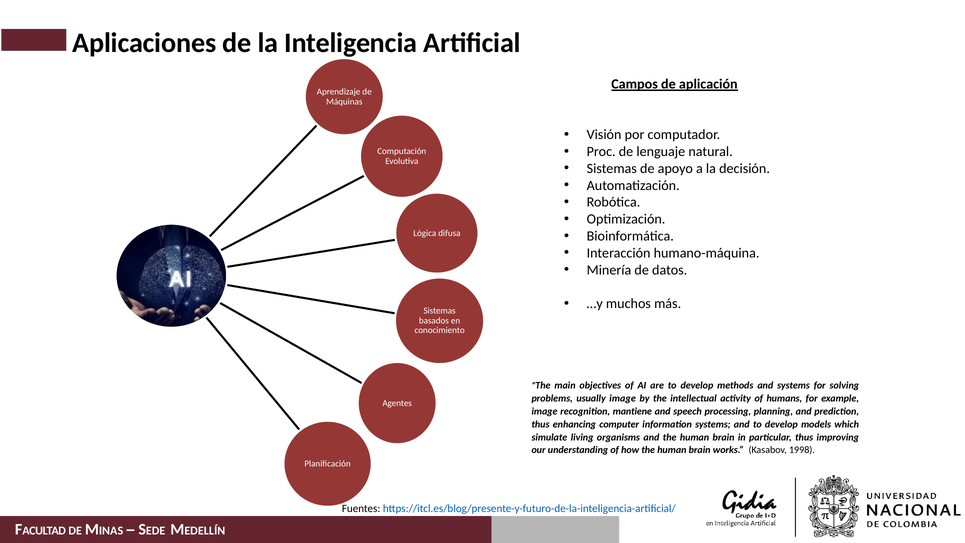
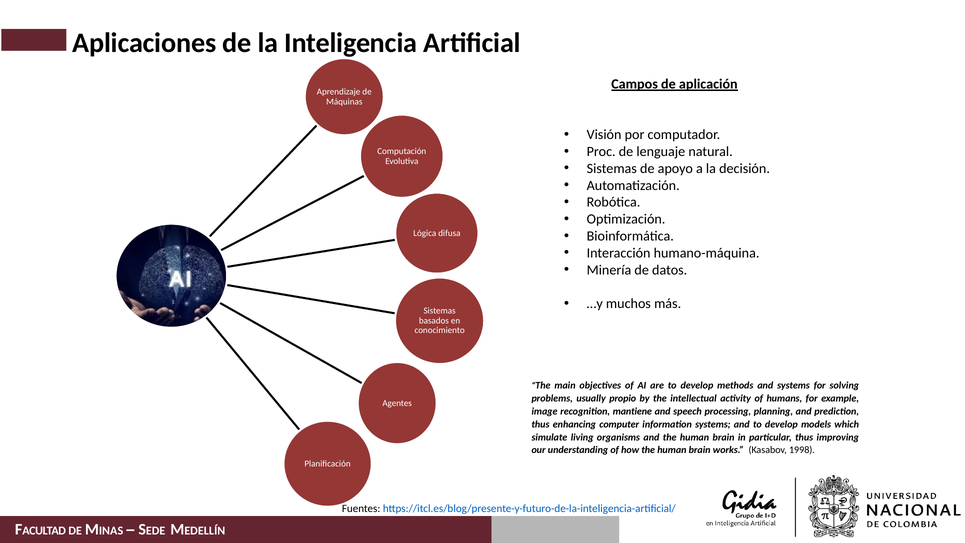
usually image: image -> propio
